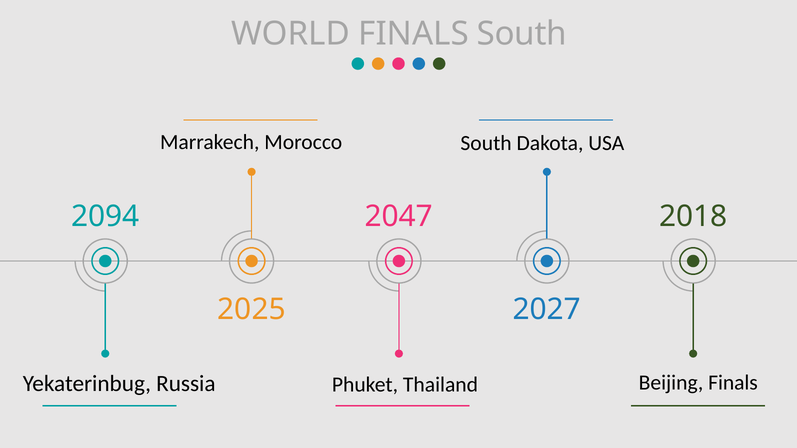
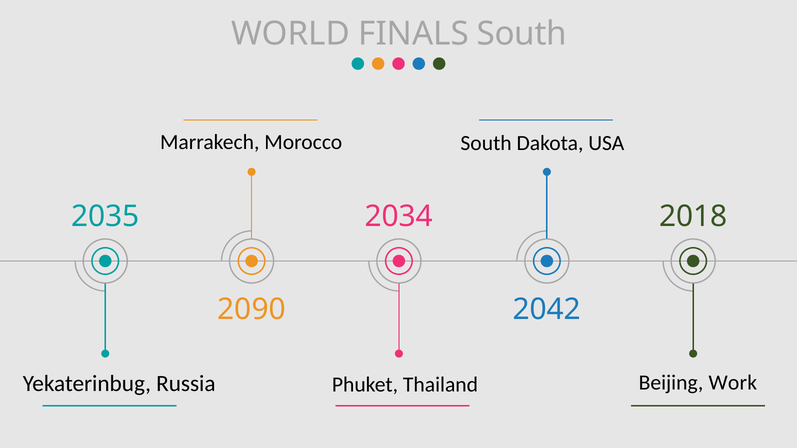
2094: 2094 -> 2035
2047: 2047 -> 2034
2025: 2025 -> 2090
2027: 2027 -> 2042
Beijing Finals: Finals -> Work
